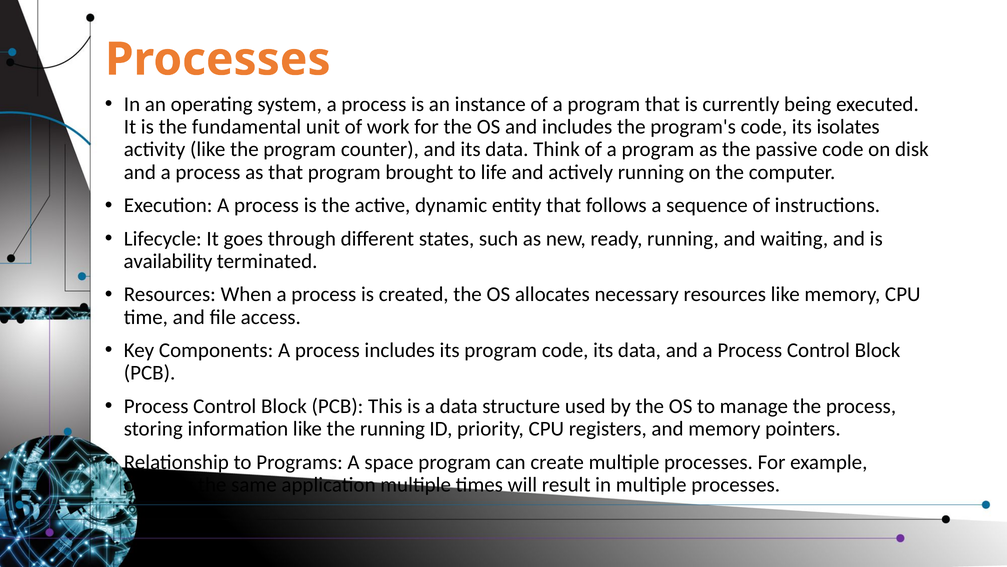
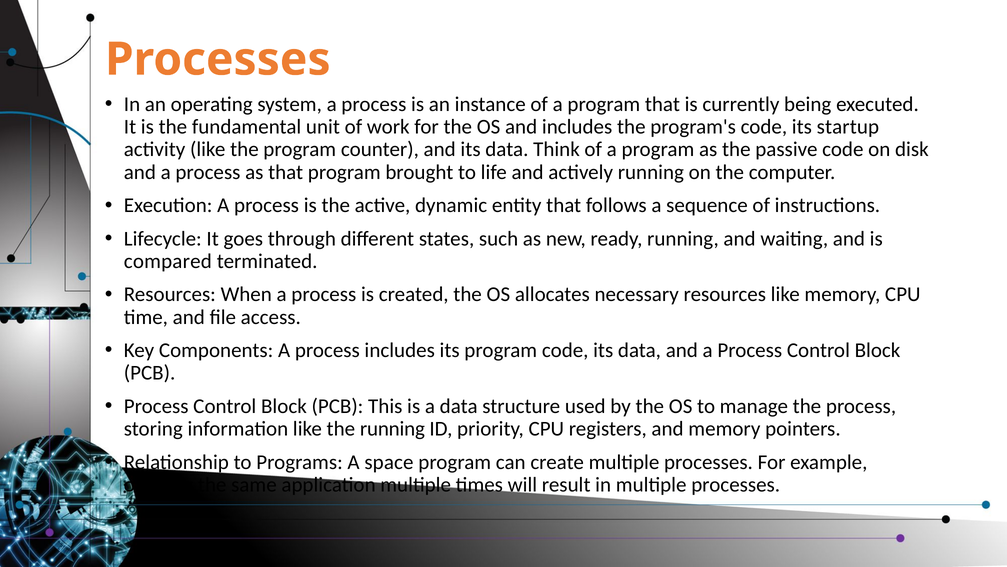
isolates: isolates -> startup
availability: availability -> compared
